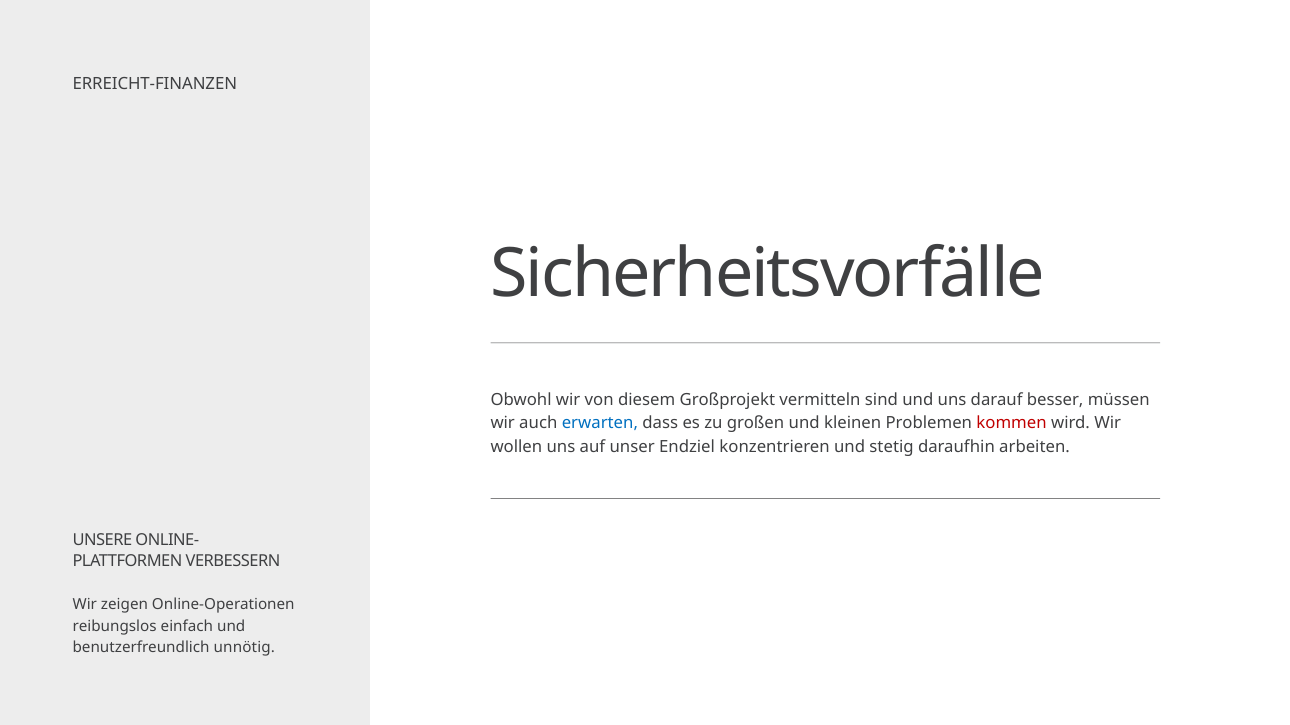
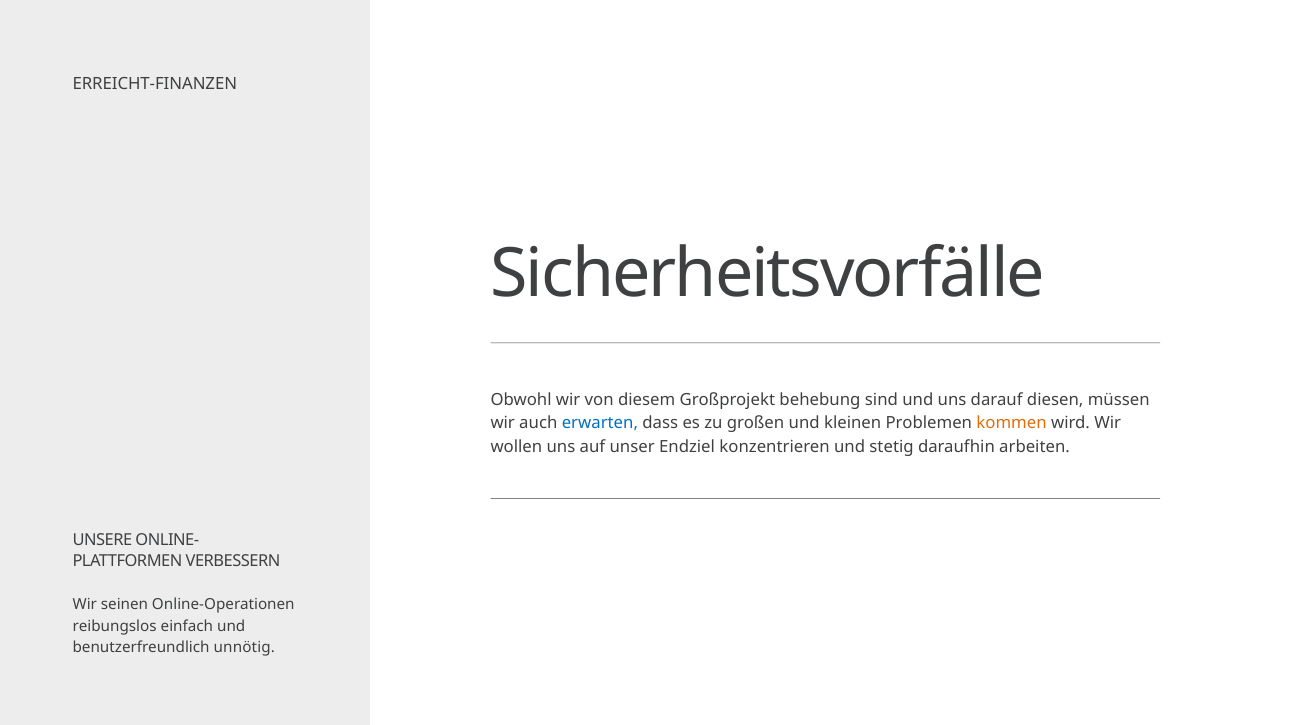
vermitteln: vermitteln -> behebung
besser: besser -> diesen
kommen colour: red -> orange
zeigen: zeigen -> seinen
